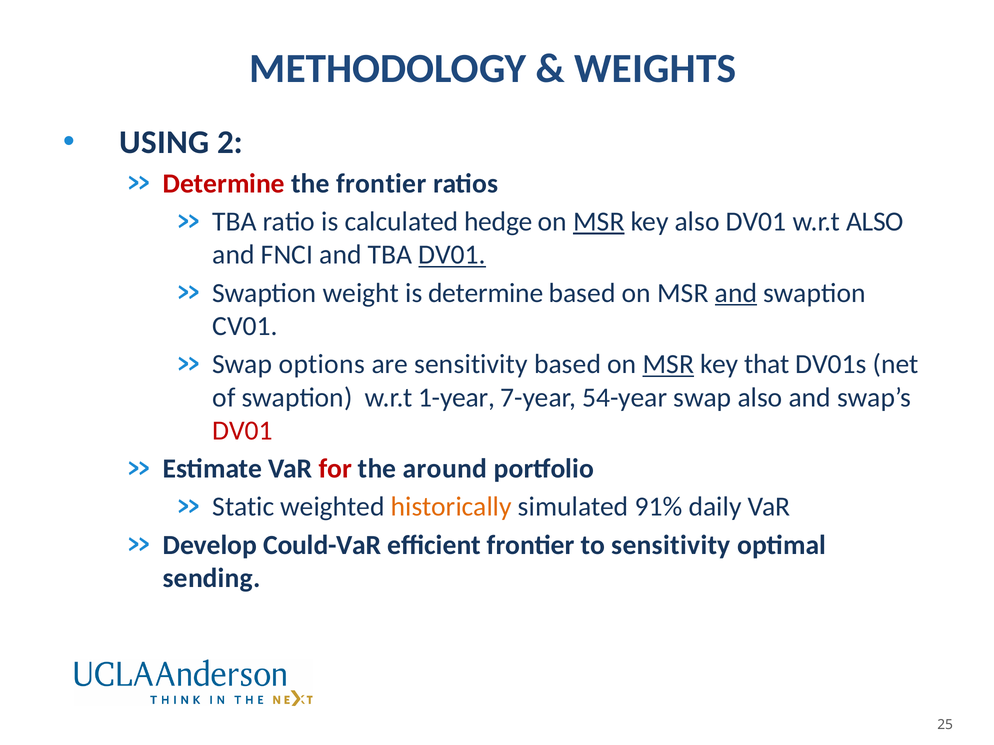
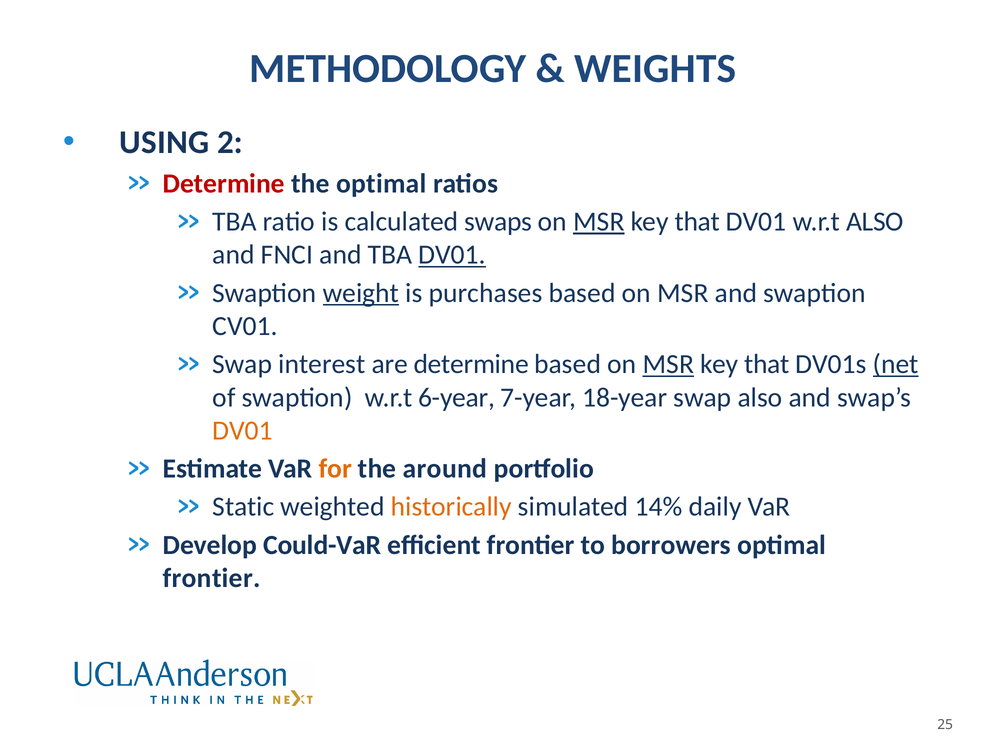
the frontier: frontier -> optimal
hedge: hedge -> swaps
also at (697, 222): also -> that
weight underline: none -> present
is determine: determine -> purchases
and at (736, 293) underline: present -> none
options: options -> interest
are sensitivity: sensitivity -> determine
net underline: none -> present
1-year: 1-year -> 6-year
54-year: 54-year -> 18-year
DV01 at (243, 431) colour: red -> orange
for colour: red -> orange
91%: 91% -> 14%
to sensitivity: sensitivity -> borrowers
sending at (212, 579): sending -> frontier
